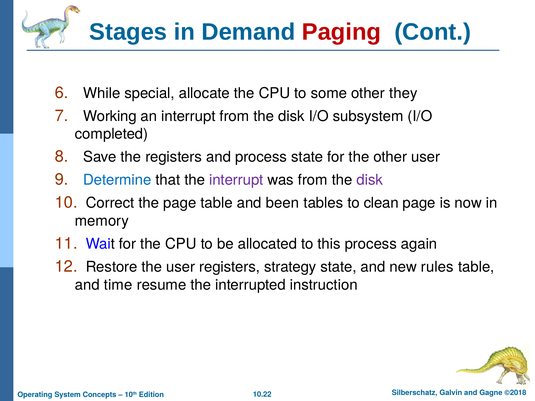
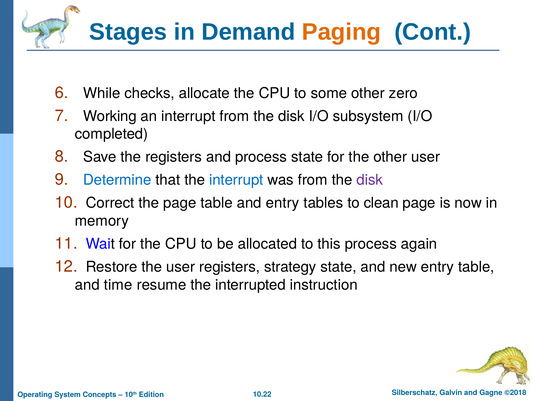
Paging colour: red -> orange
special: special -> checks
they: they -> zero
interrupt at (236, 180) colour: purple -> blue
and been: been -> entry
new rules: rules -> entry
